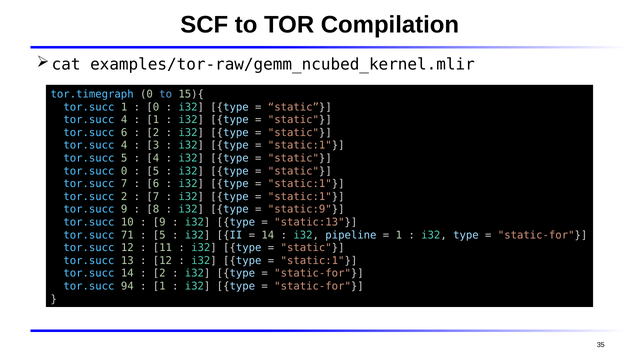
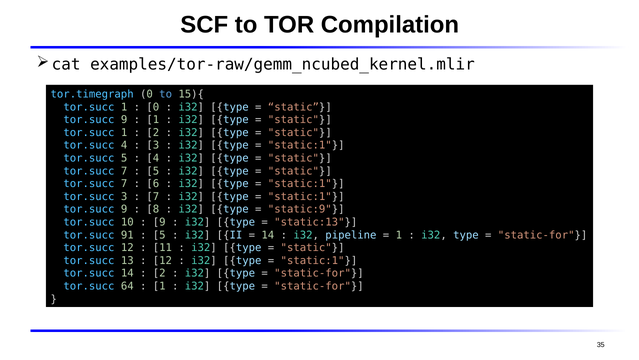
4 at (124, 120): 4 -> 9
6 at (124, 132): 6 -> 1
0 at (124, 171): 0 -> 7
tor.succ 2: 2 -> 3
71: 71 -> 91
94: 94 -> 64
